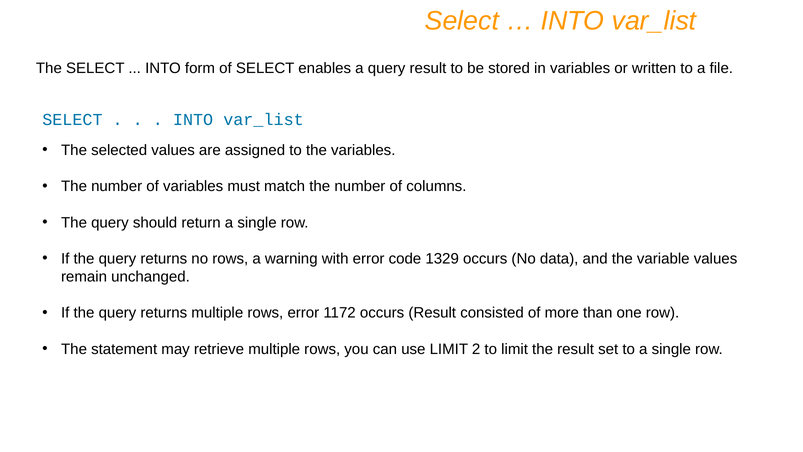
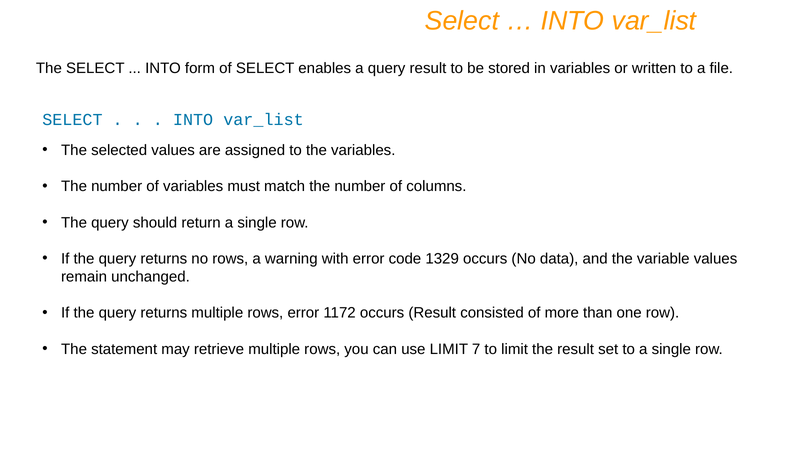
2: 2 -> 7
